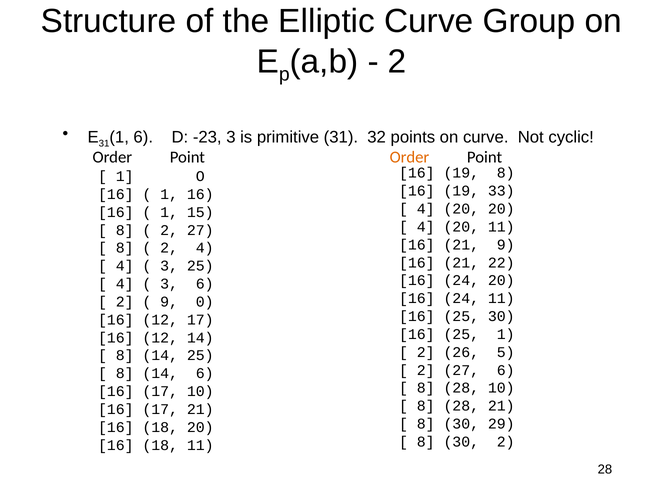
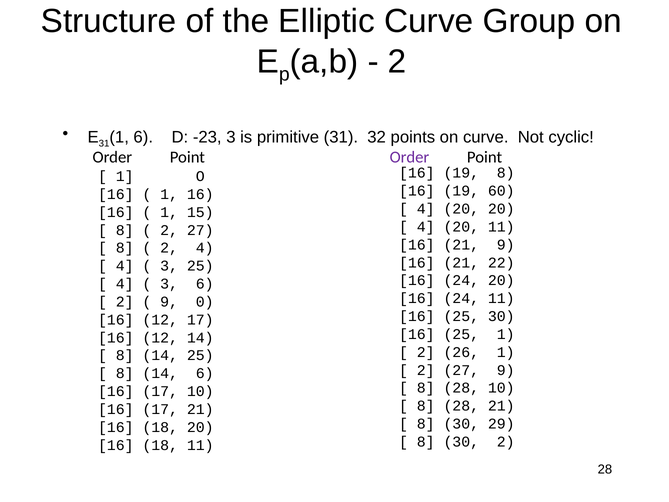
Order at (409, 157) colour: orange -> purple
33: 33 -> 60
26 5: 5 -> 1
27 6: 6 -> 9
